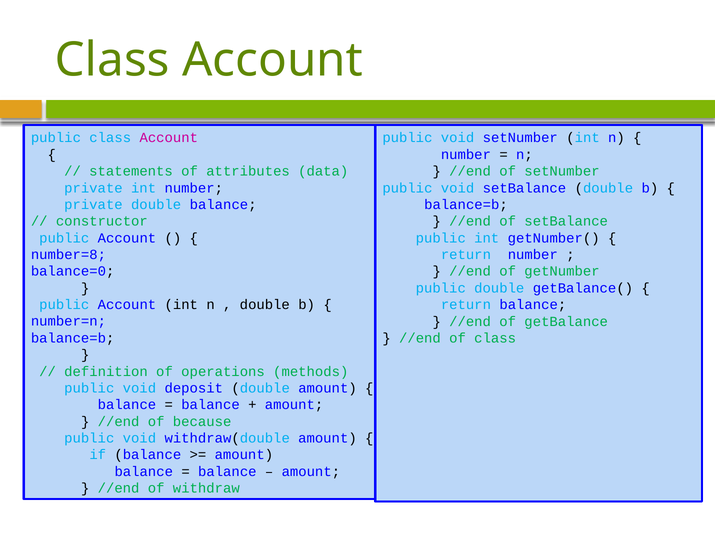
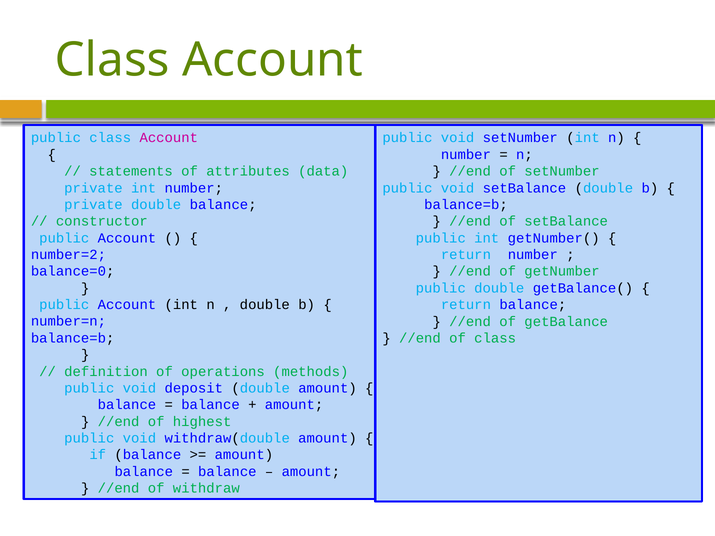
number=8: number=8 -> number=2
because: because -> highest
